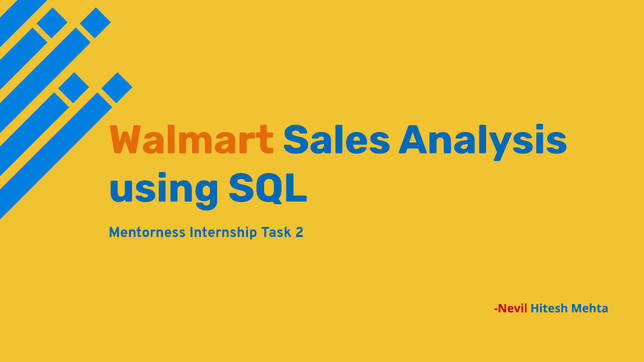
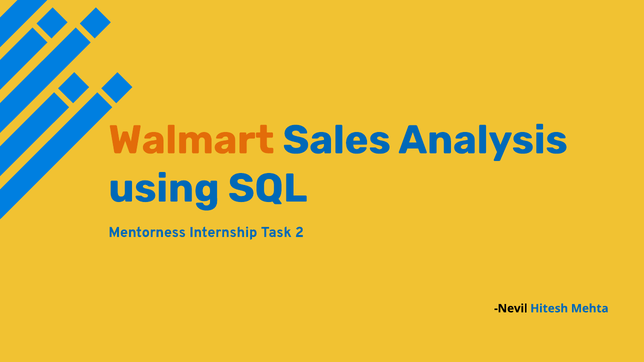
Nevil colour: red -> black
